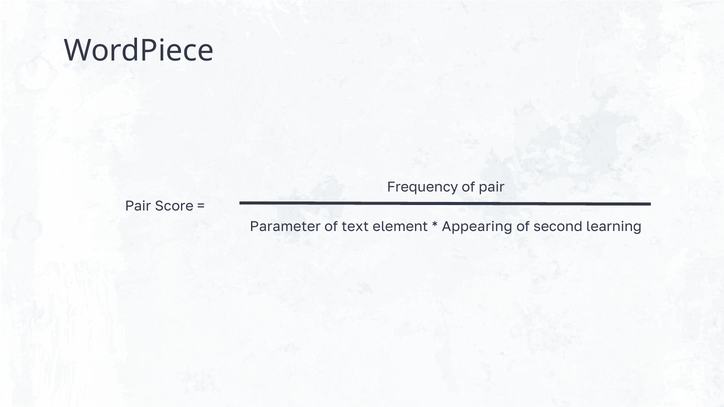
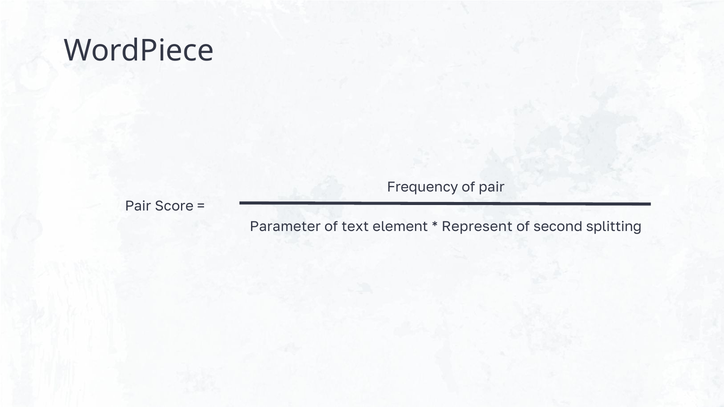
Appearing: Appearing -> Represent
learning: learning -> splitting
